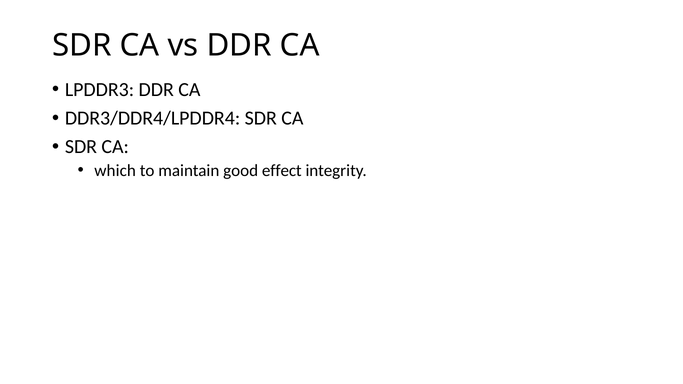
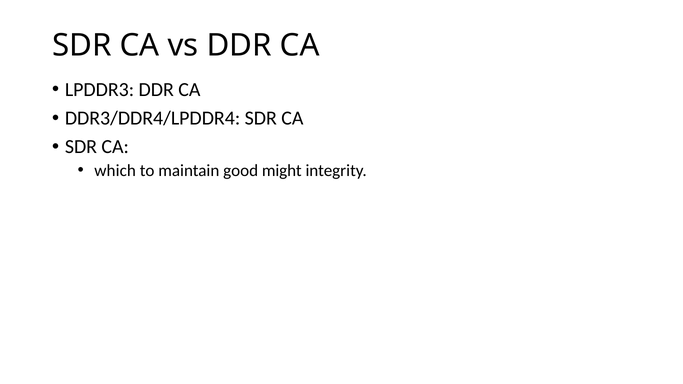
effect: effect -> might
